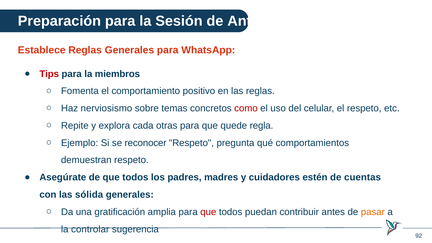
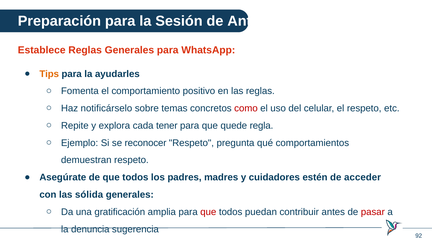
Tips colour: red -> orange
miembros: miembros -> ayudarles
nerviosismo: nerviosismo -> notificárselo
otras: otras -> tener
cuentas: cuentas -> acceder
pasar colour: orange -> red
controlar: controlar -> denuncia
